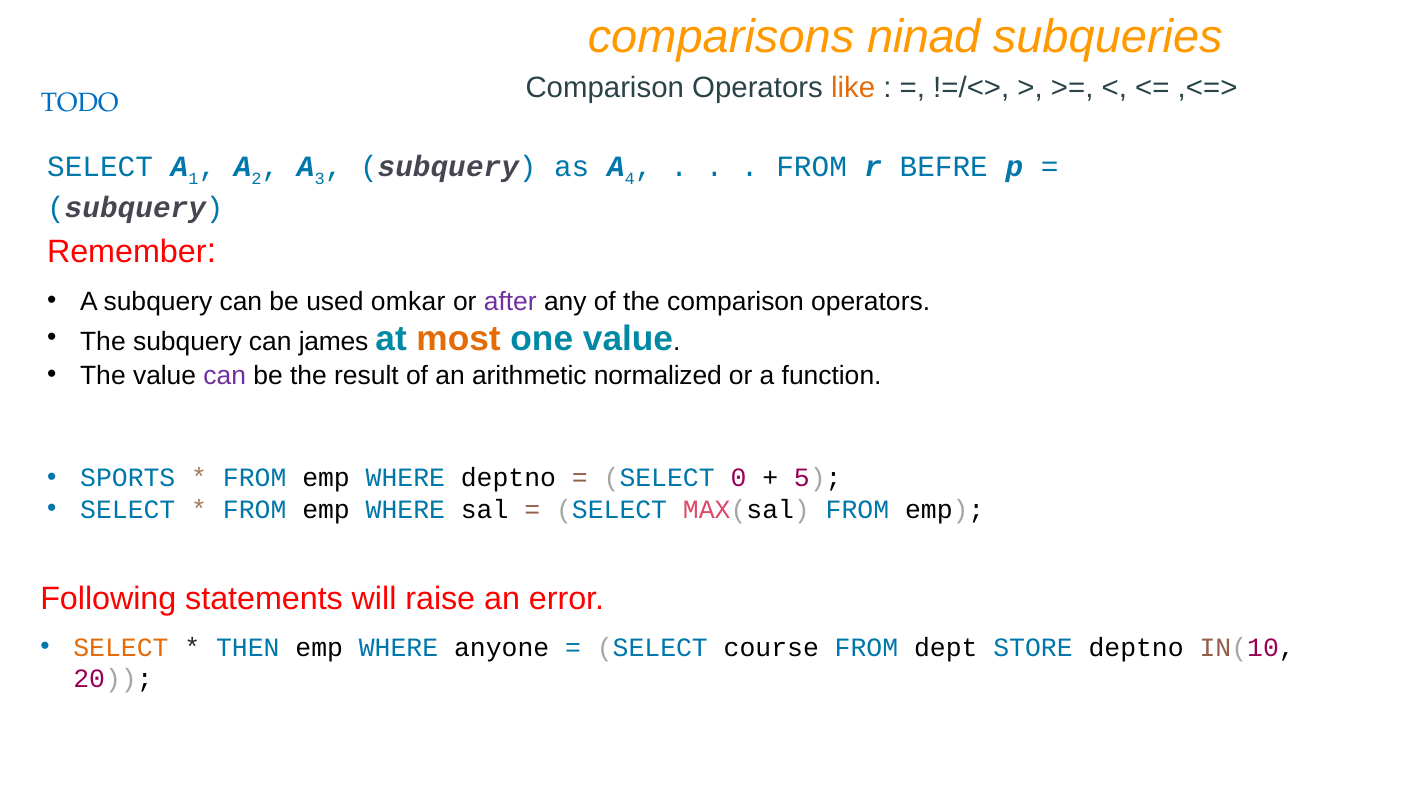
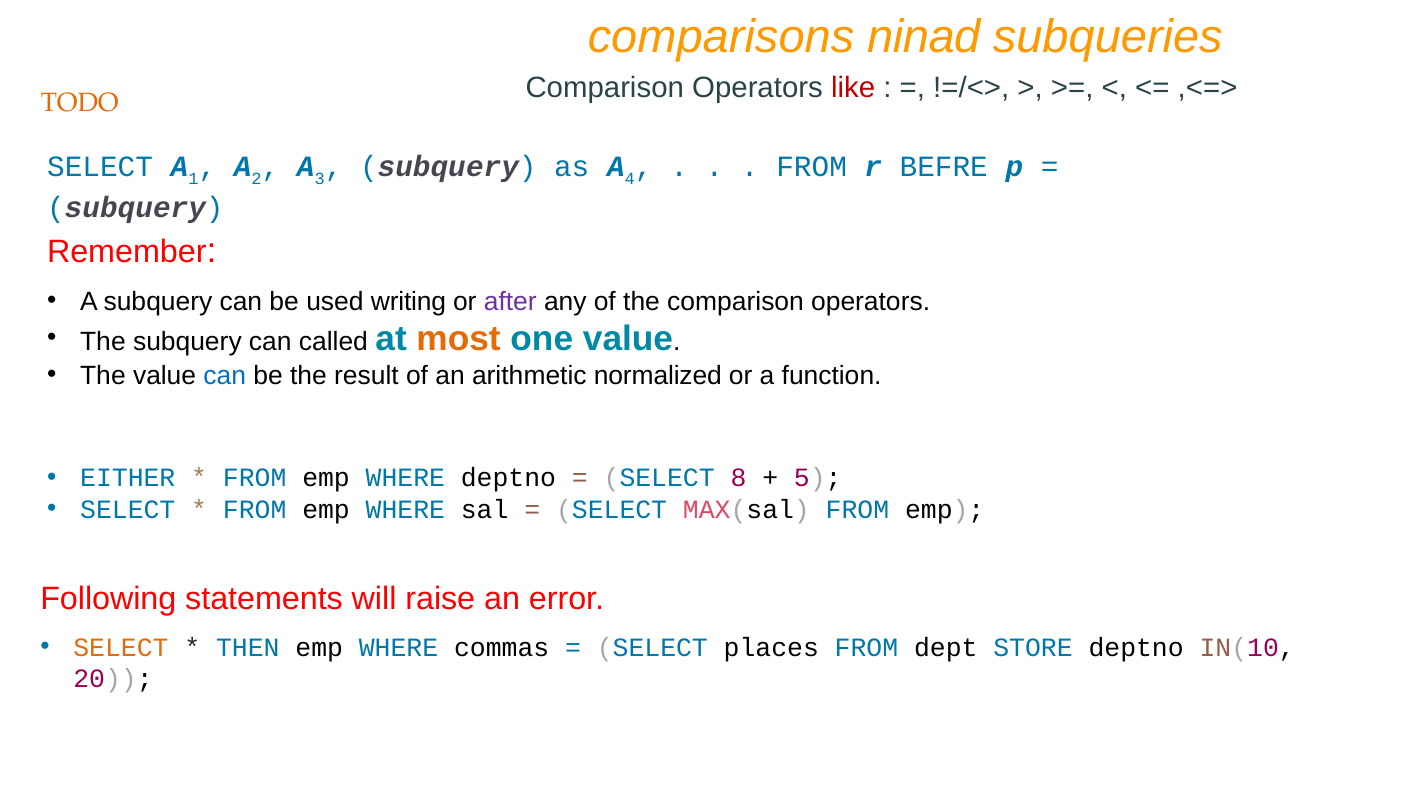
like colour: orange -> red
TODO colour: blue -> orange
omkar: omkar -> writing
james: james -> called
can at (225, 375) colour: purple -> blue
SPORTS: SPORTS -> EITHER
0: 0 -> 8
anyone: anyone -> commas
course: course -> places
